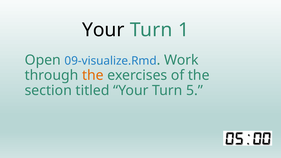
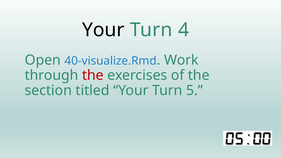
1: 1 -> 4
09-visualize.Rmd: 09-visualize.Rmd -> 40-visualize.Rmd
the at (93, 75) colour: orange -> red
